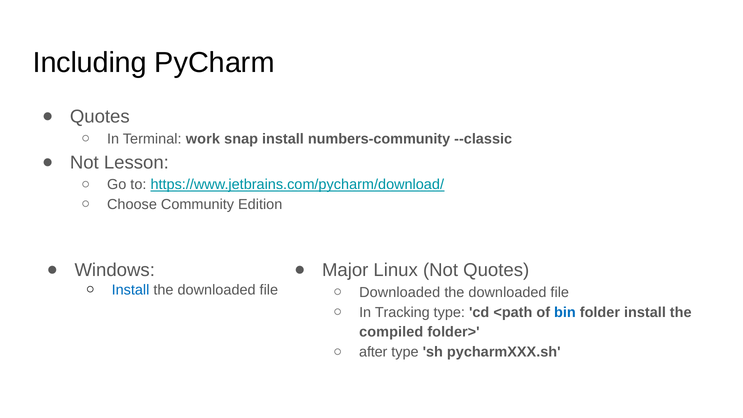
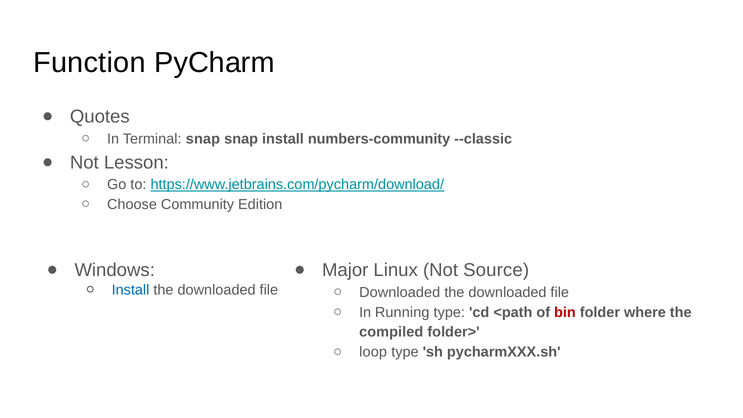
Including: Including -> Function
Terminal work: work -> snap
Not Quotes: Quotes -> Source
Tracking: Tracking -> Running
bin colour: blue -> red
folder install: install -> where
after: after -> loop
